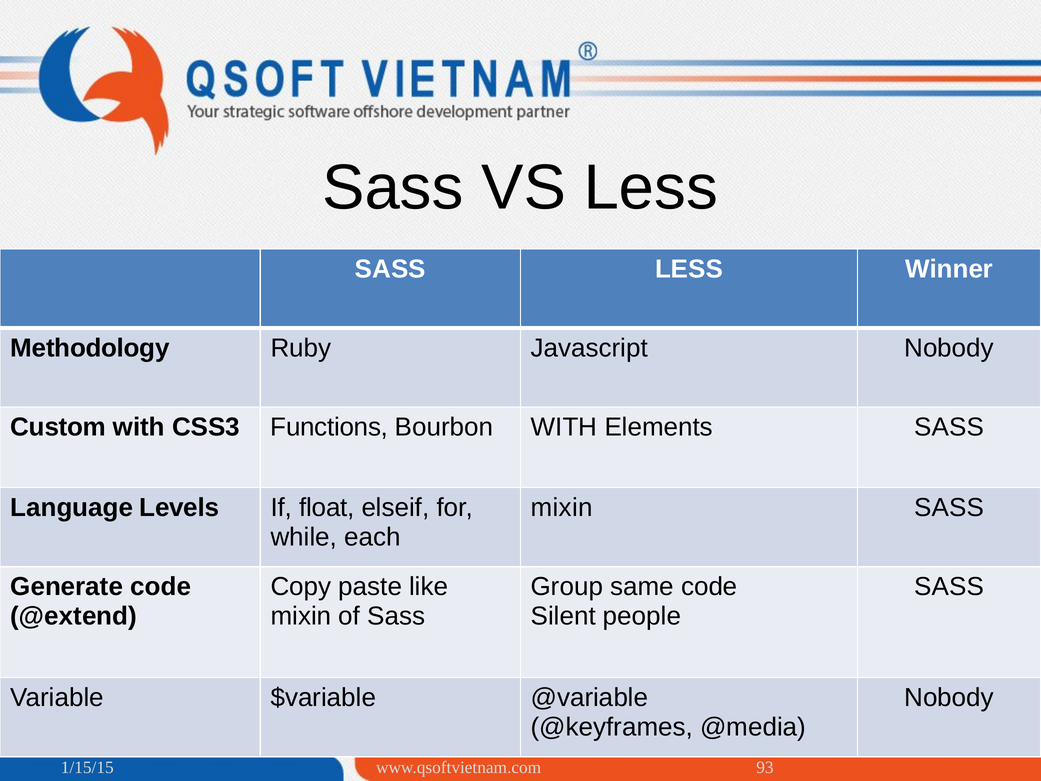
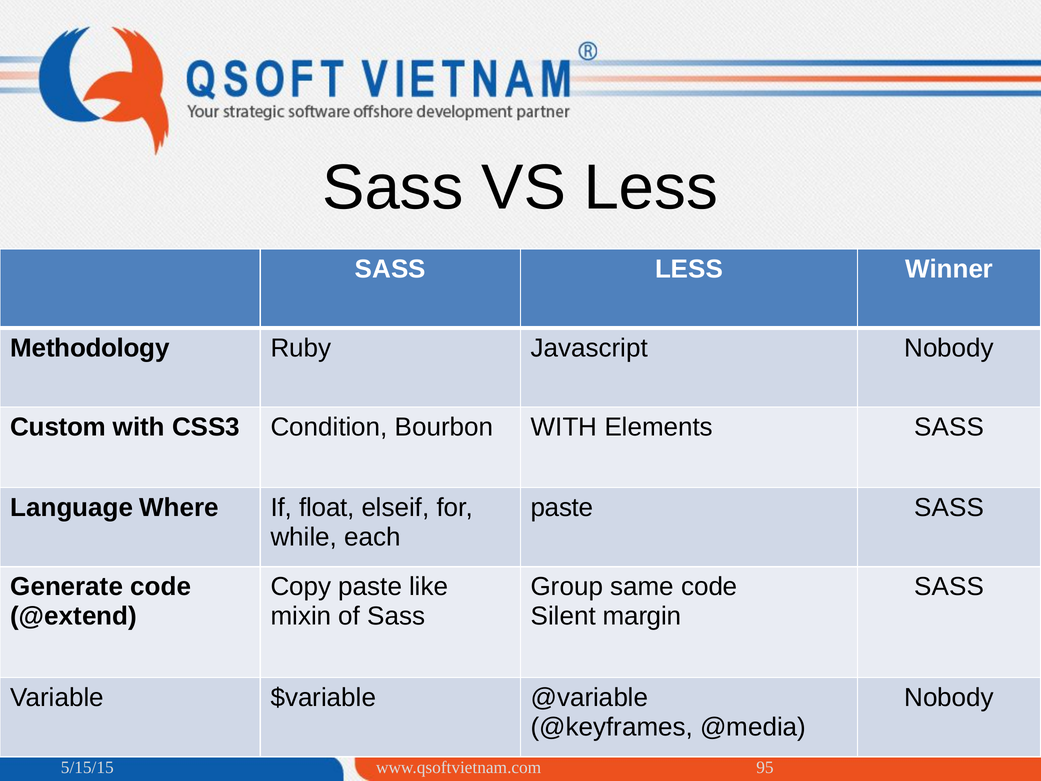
Functions: Functions -> Condition
Levels: Levels -> Where
mixin at (562, 508): mixin -> paste
people: people -> margin
1/15/15: 1/15/15 -> 5/15/15
93: 93 -> 95
